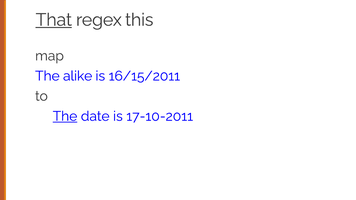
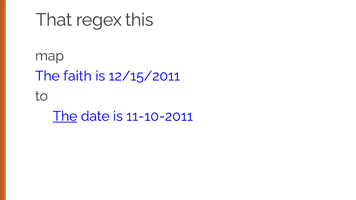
That underline: present -> none
alike: alike -> faith
16/15/2011: 16/15/2011 -> 12/15/2011
17-10-2011: 17-10-2011 -> 11-10-2011
